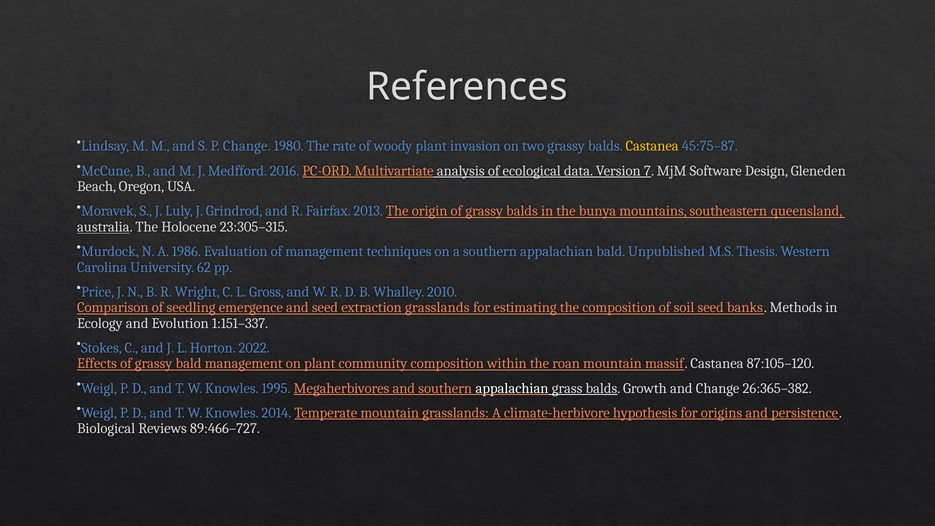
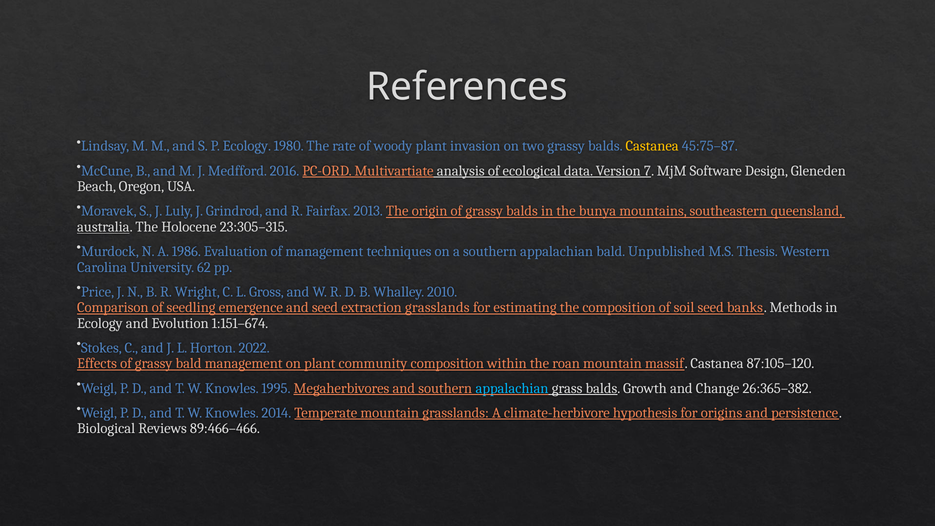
P Change: Change -> Ecology
1:151–337: 1:151–337 -> 1:151–674
appalachian at (512, 388) colour: white -> light blue
89:466–727: 89:466–727 -> 89:466–466
